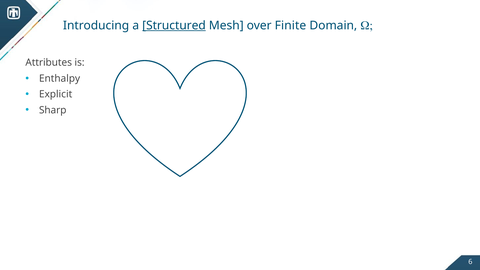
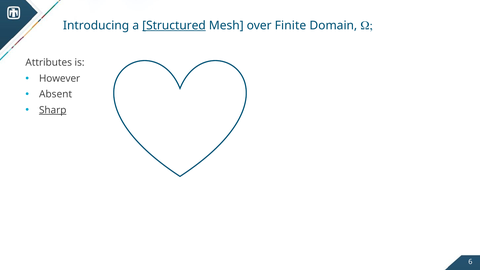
Enthalpy: Enthalpy -> However
Explicit: Explicit -> Absent
Sharp underline: none -> present
